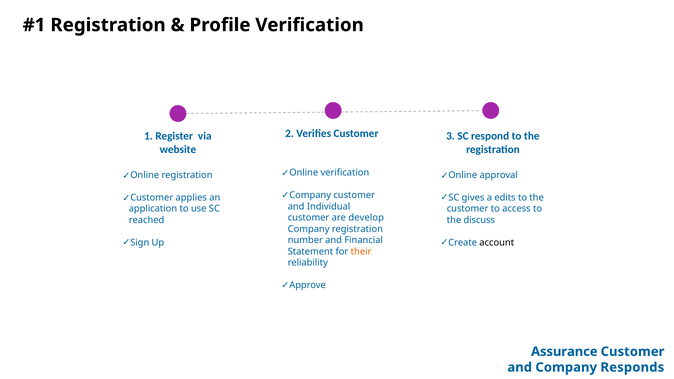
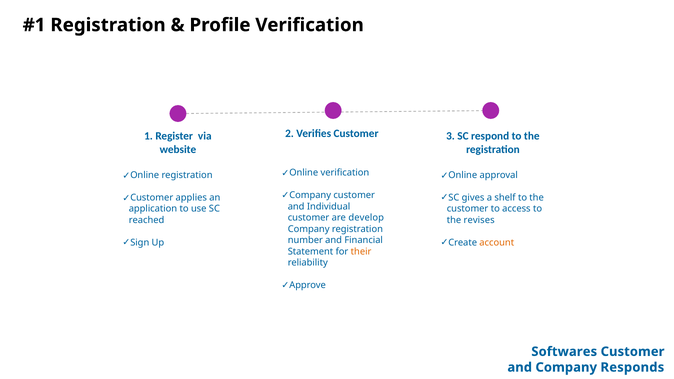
edits: edits -> shelf
discuss: discuss -> revises
account colour: black -> orange
Assurance: Assurance -> Softwares
